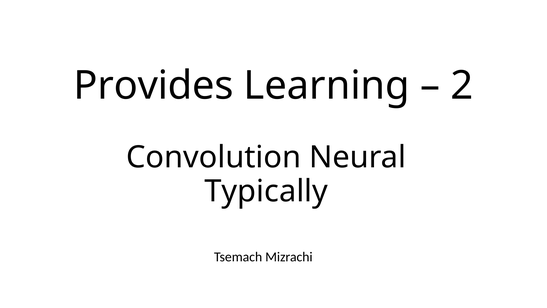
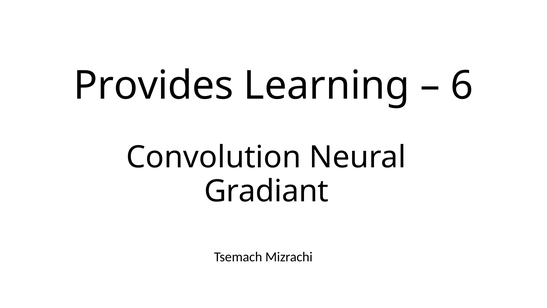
2: 2 -> 6
Typically: Typically -> Gradiant
